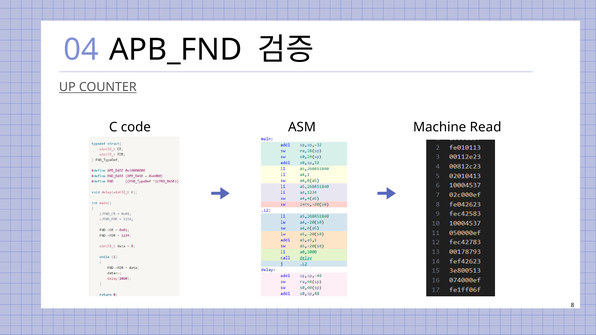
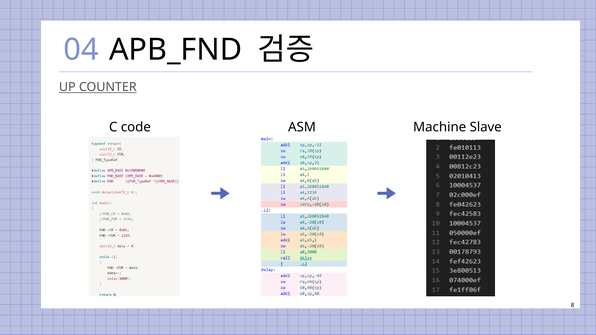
Read: Read -> Slave
